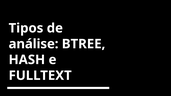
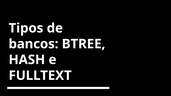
análise: análise -> bancos
